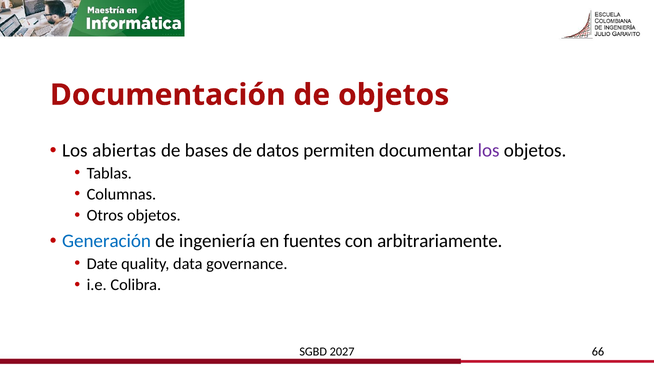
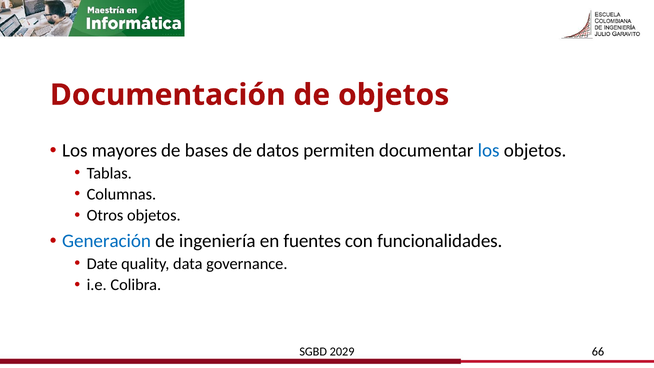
abiertas: abiertas -> mayores
los at (489, 151) colour: purple -> blue
arbitrariamente: arbitrariamente -> funcionalidades
2027: 2027 -> 2029
